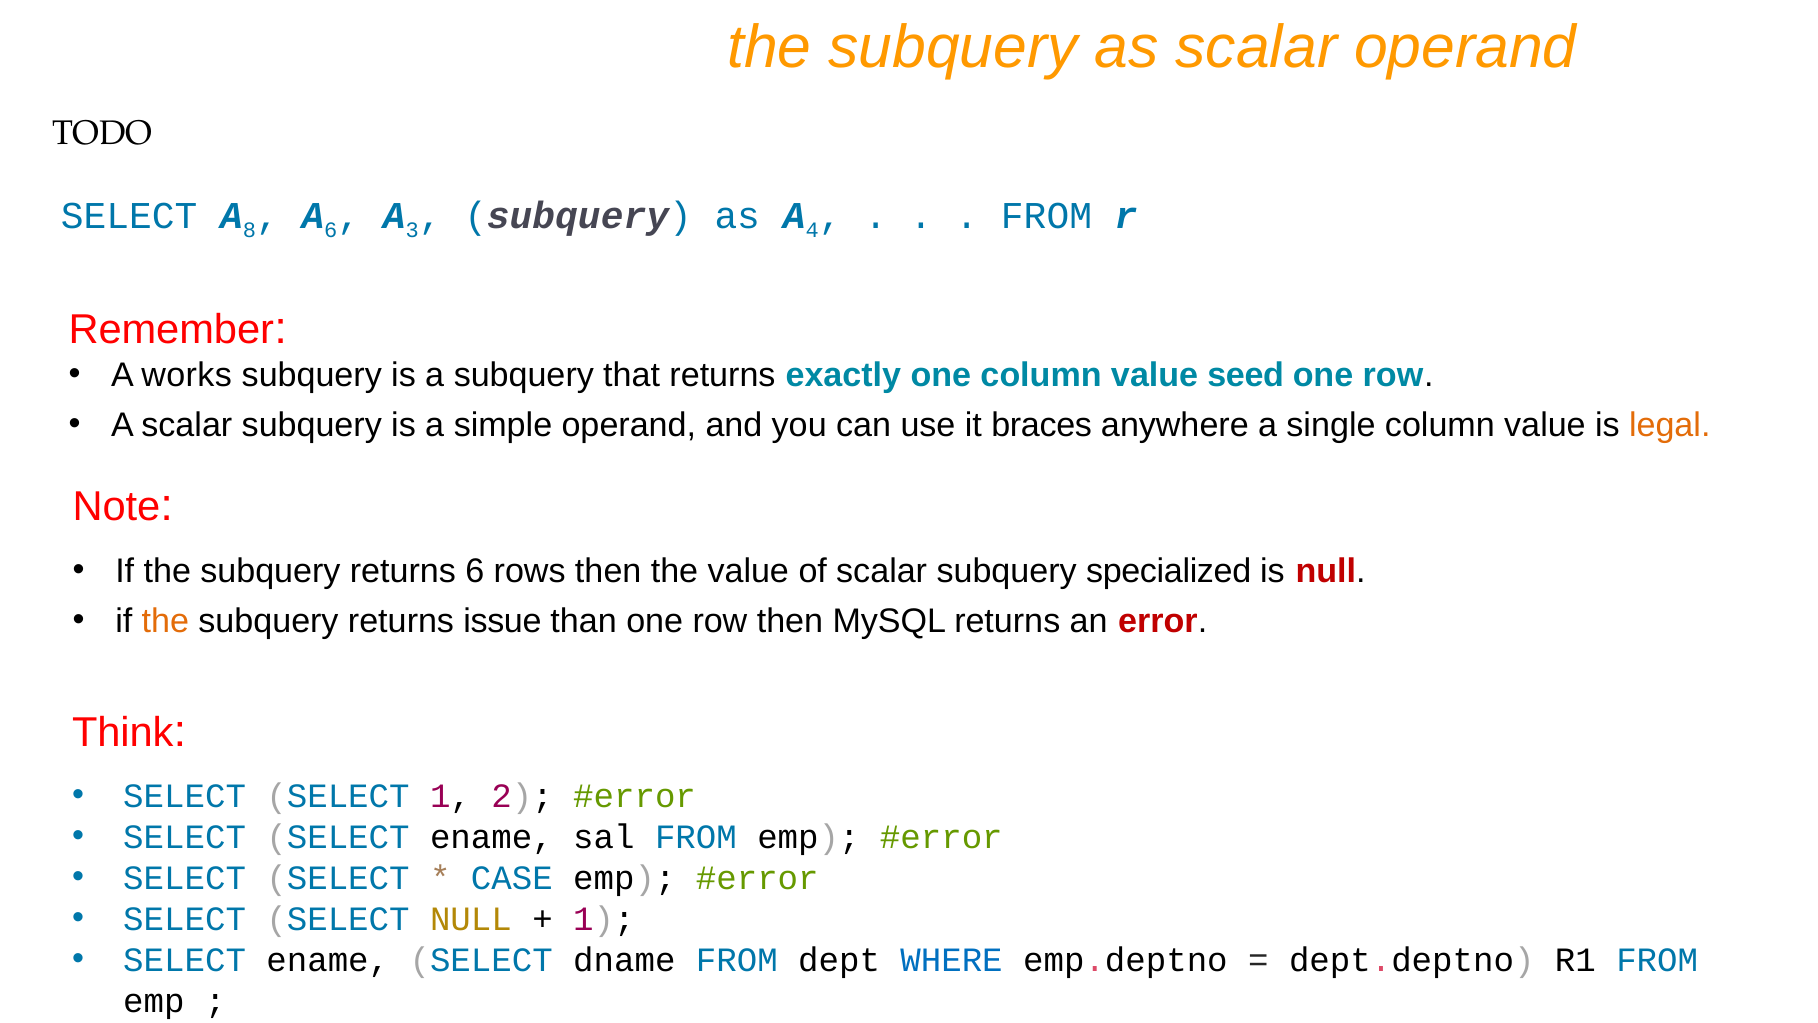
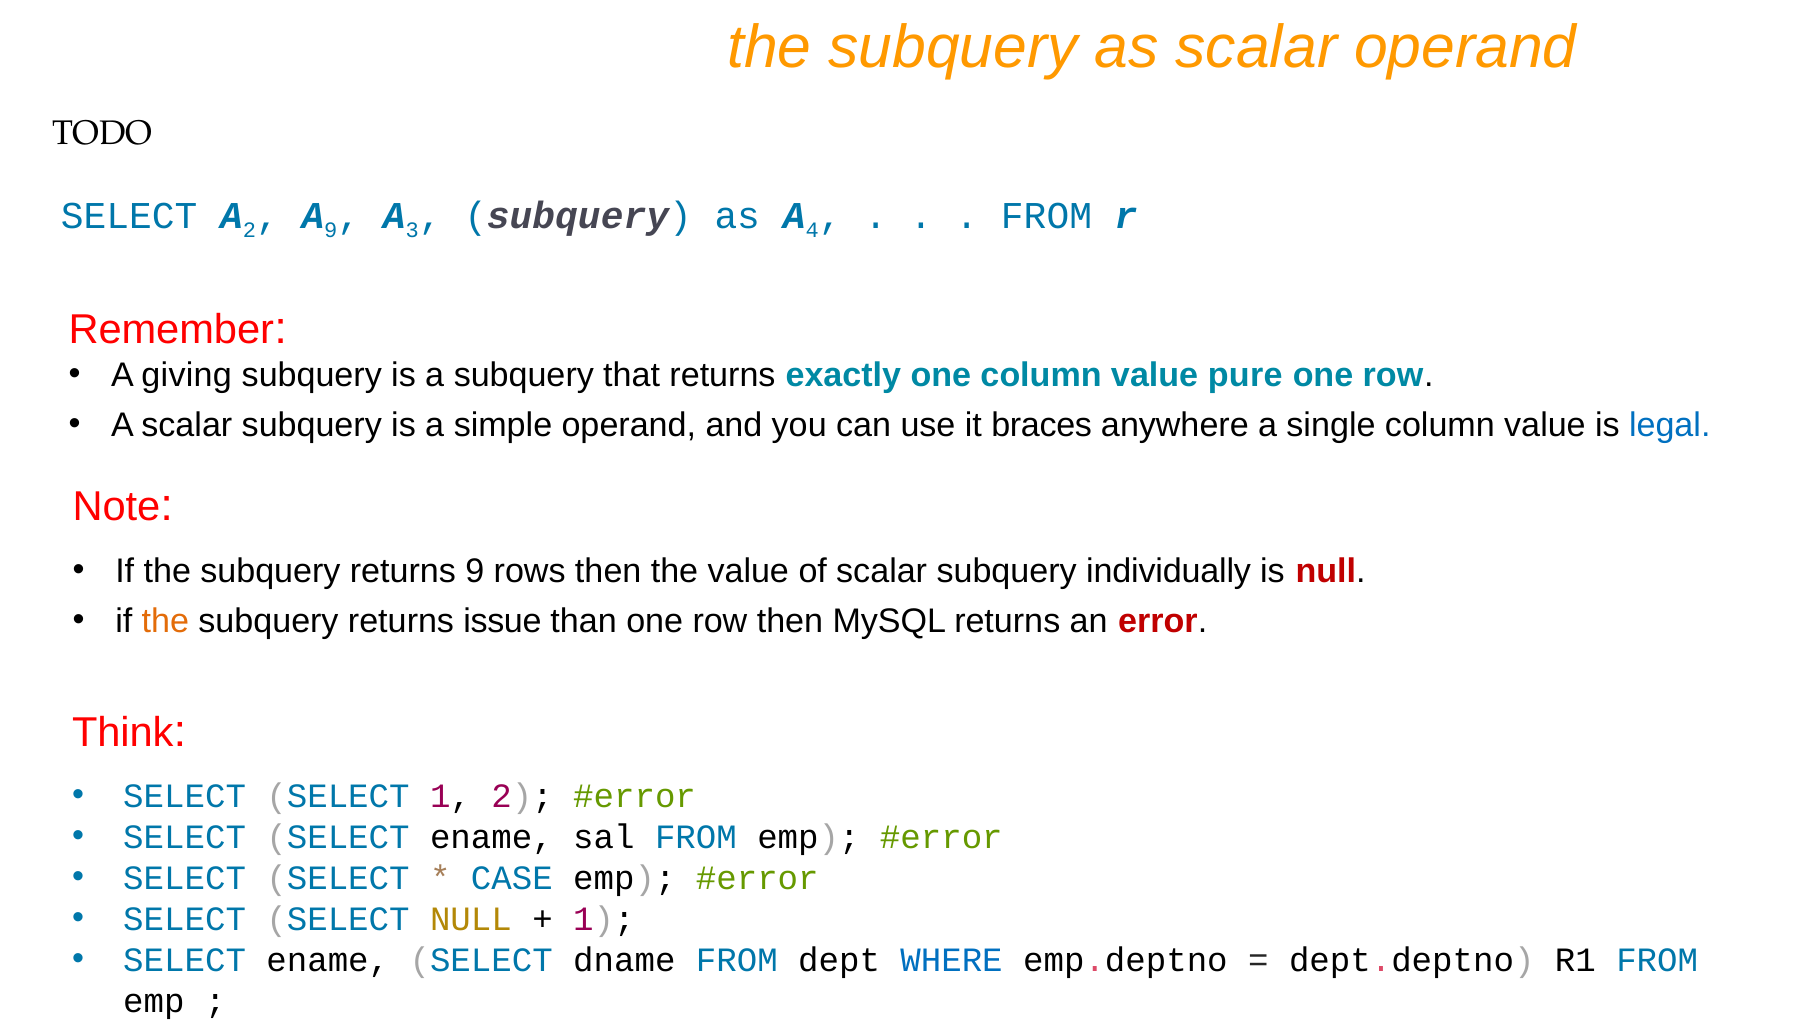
A 8: 8 -> 2
A 6: 6 -> 9
works: works -> giving
seed: seed -> pure
legal colour: orange -> blue
returns 6: 6 -> 9
specialized: specialized -> individually
